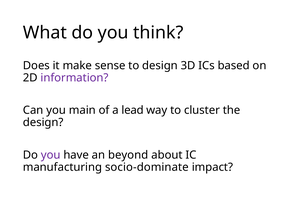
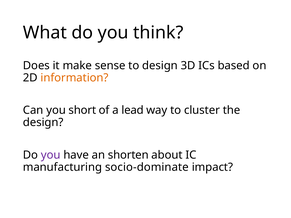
information colour: purple -> orange
main: main -> short
beyond: beyond -> shorten
